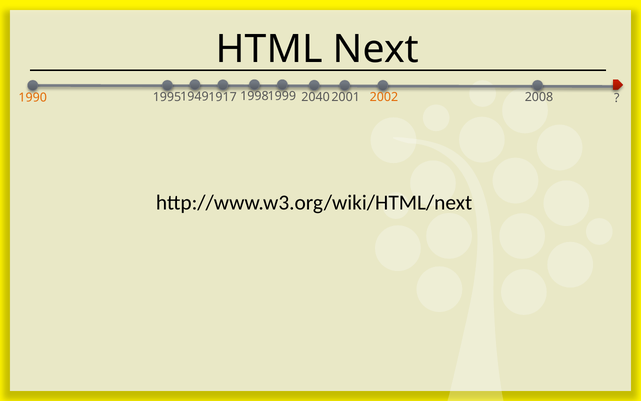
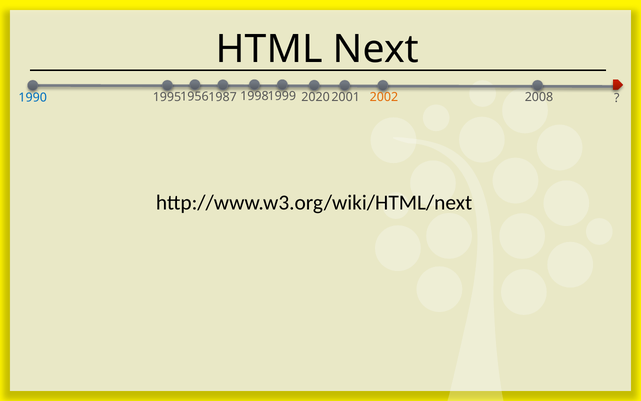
1949: 1949 -> 1956
2040: 2040 -> 2020
1917: 1917 -> 1987
1990 colour: orange -> blue
